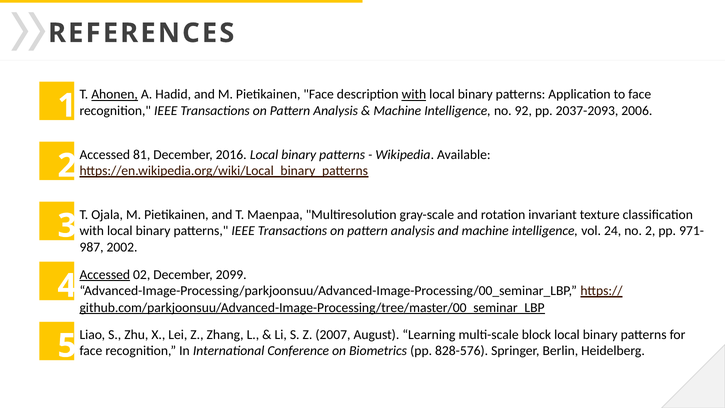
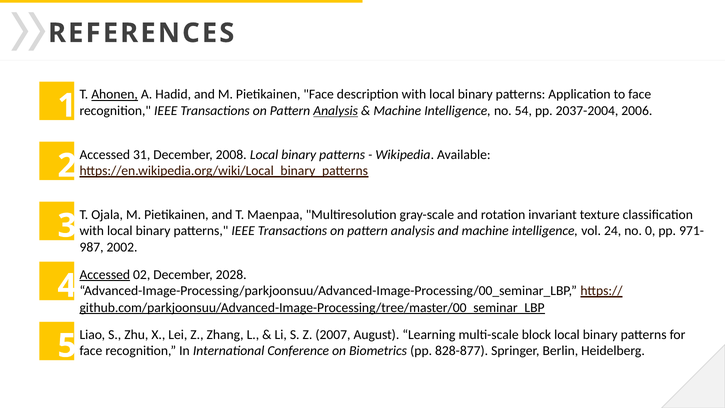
with at (414, 94) underline: present -> none
Analysis at (336, 111) underline: none -> present
92: 92 -> 54
2037-2093: 2037-2093 -> 2037-2004
81: 81 -> 31
2016: 2016 -> 2008
no 2: 2 -> 0
2099: 2099 -> 2028
828-576: 828-576 -> 828-877
